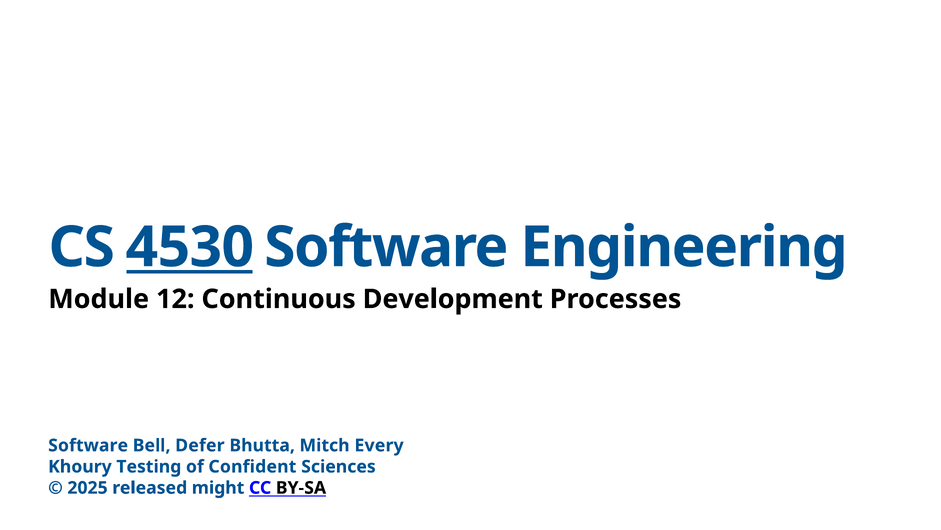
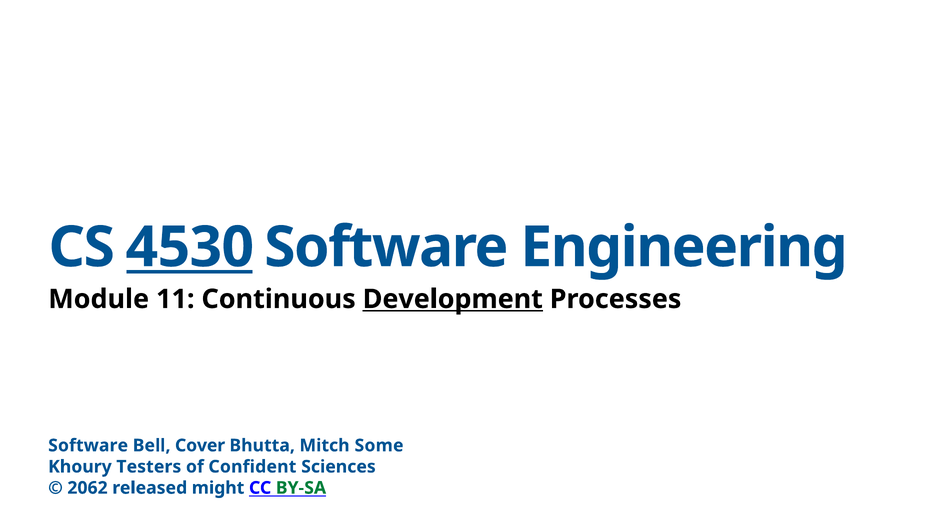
12: 12 -> 11
Development underline: none -> present
Defer: Defer -> Cover
Every: Every -> Some
Testing: Testing -> Testers
2025: 2025 -> 2062
BY-SA colour: black -> green
